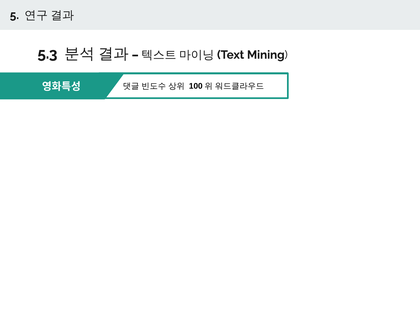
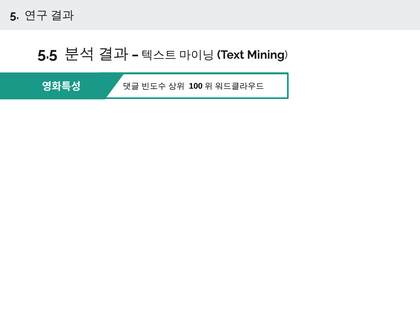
5.3: 5.3 -> 5.5
